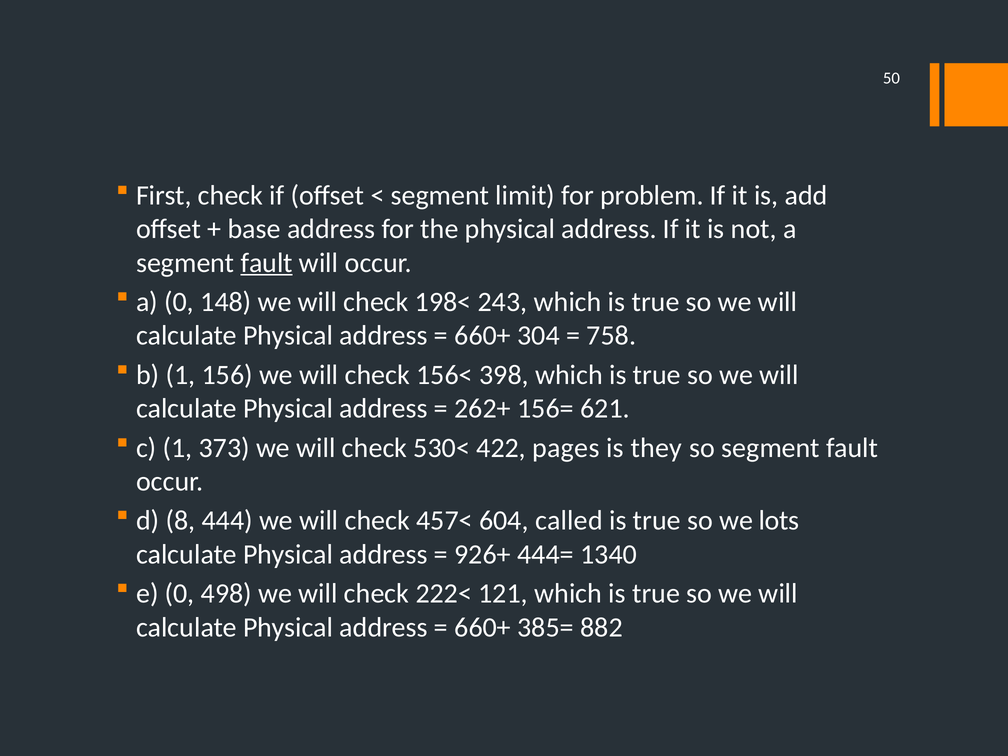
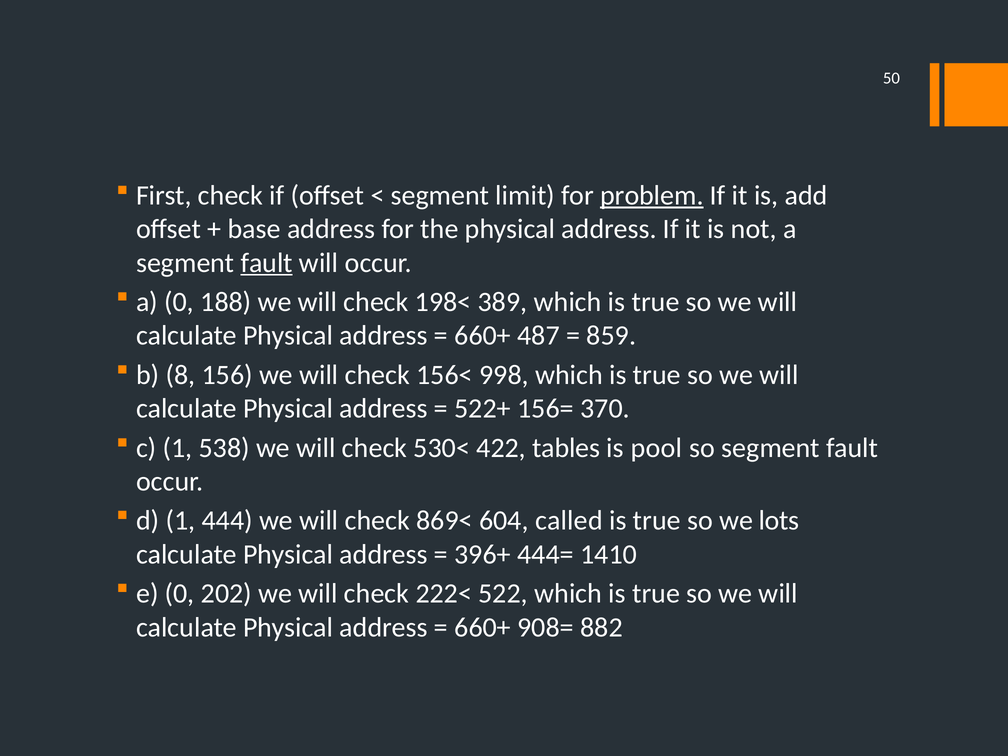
problem underline: none -> present
148: 148 -> 188
243: 243 -> 389
304: 304 -> 487
758: 758 -> 859
b 1: 1 -> 8
398: 398 -> 998
262+: 262+ -> 522+
621: 621 -> 370
373: 373 -> 538
pages: pages -> tables
they: they -> pool
d 8: 8 -> 1
457<: 457< -> 869<
926+: 926+ -> 396+
1340: 1340 -> 1410
498: 498 -> 202
121: 121 -> 522
385=: 385= -> 908=
